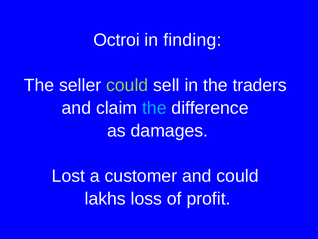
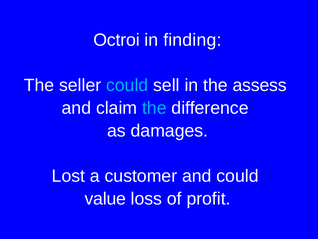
could at (127, 85) colour: light green -> light blue
traders: traders -> assess
lakhs: lakhs -> value
